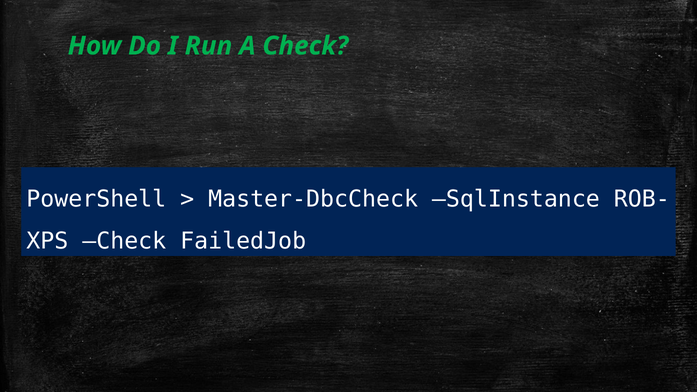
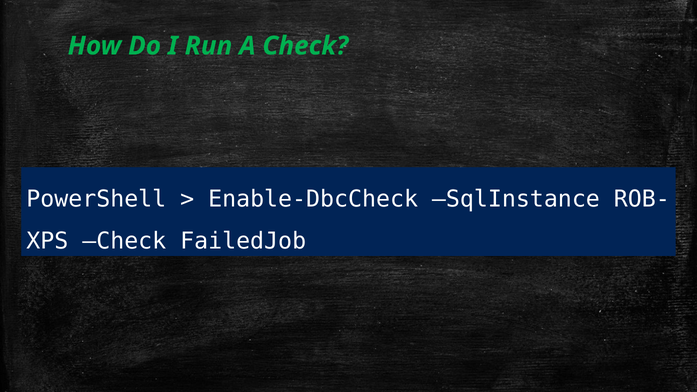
Master-DbcCheck: Master-DbcCheck -> Enable-DbcCheck
